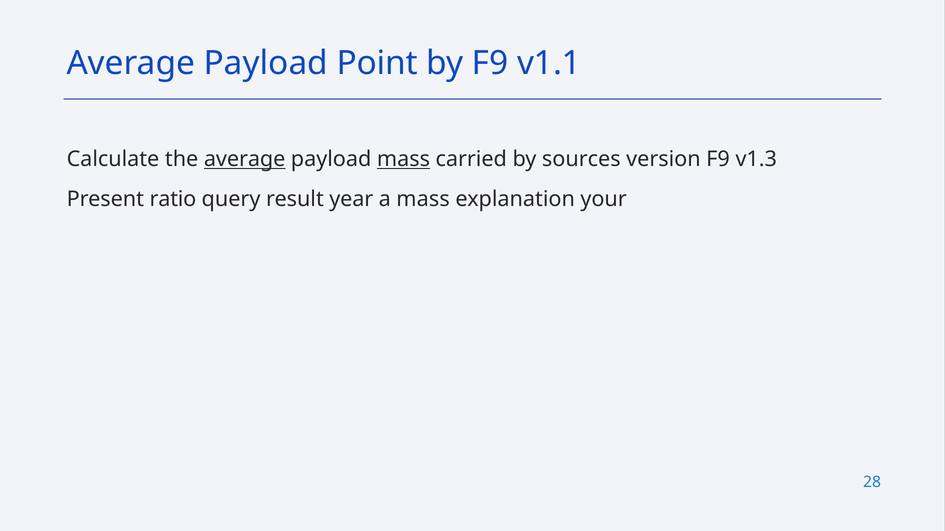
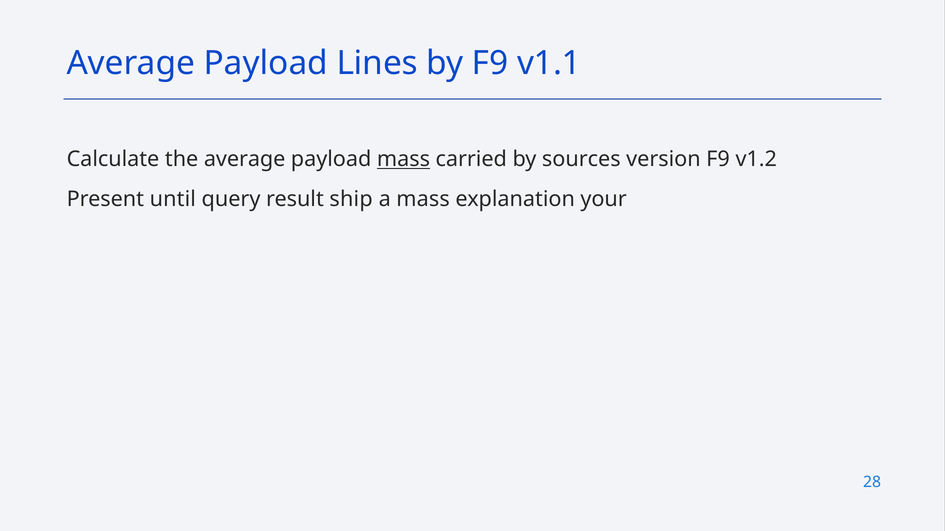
Point: Point -> Lines
average at (245, 159) underline: present -> none
v1.3: v1.3 -> v1.2
ratio: ratio -> until
year: year -> ship
